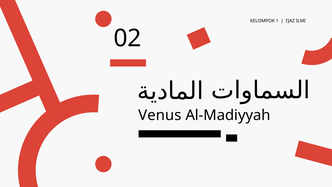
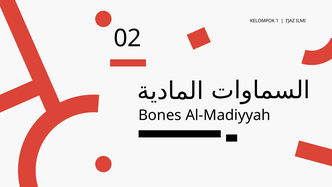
Venus: Venus -> Bones
